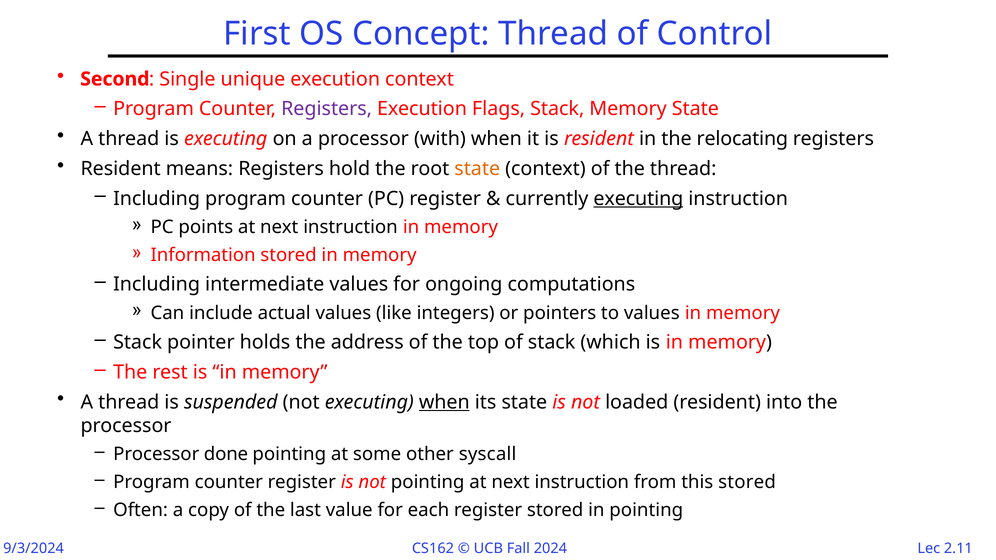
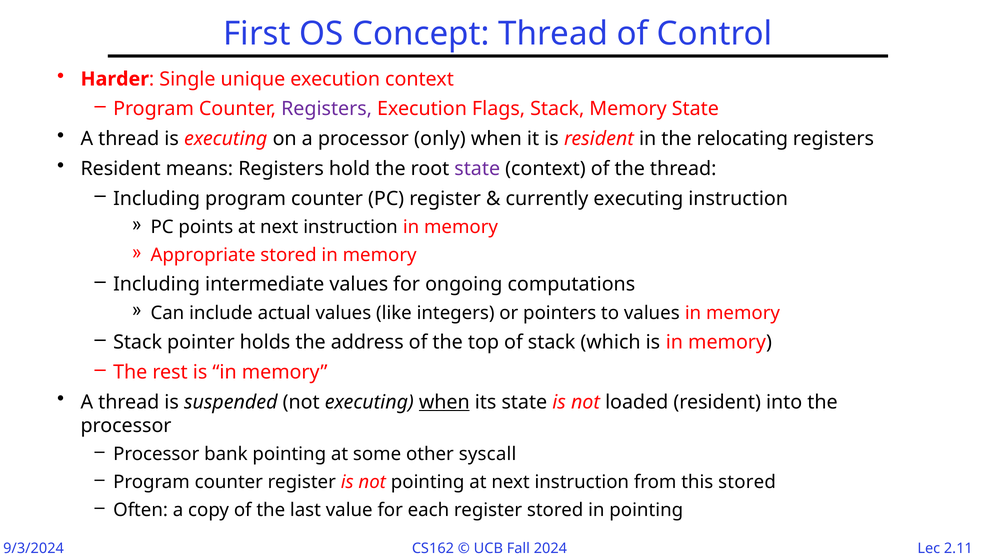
Second: Second -> Harder
with: with -> only
state at (477, 169) colour: orange -> purple
executing at (638, 199) underline: present -> none
Information: Information -> Appropriate
done: done -> bank
